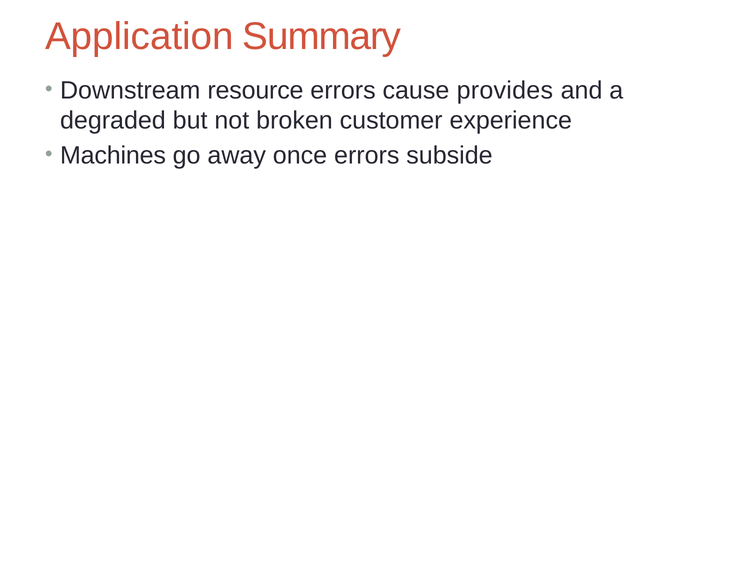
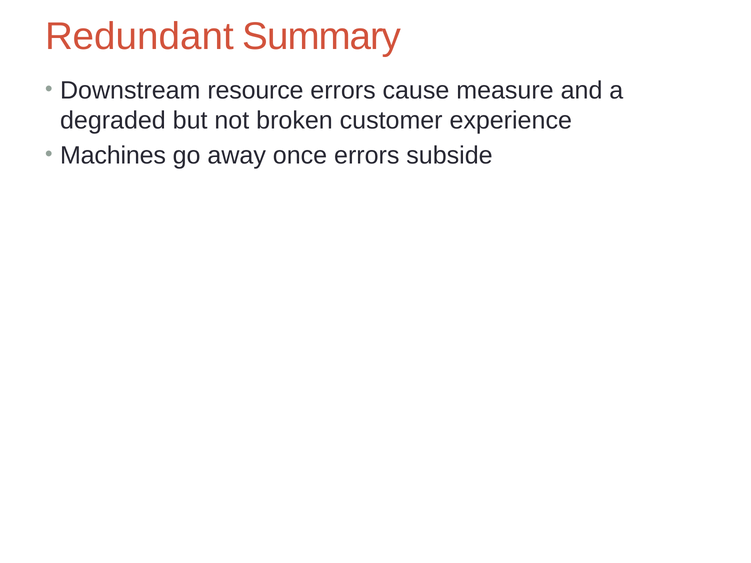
Application: Application -> Redundant
provides: provides -> measure
